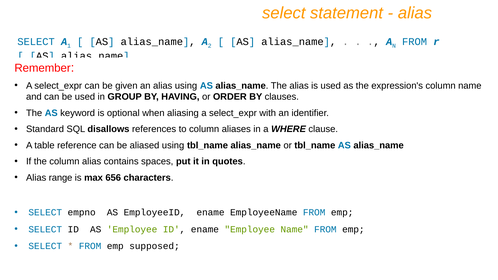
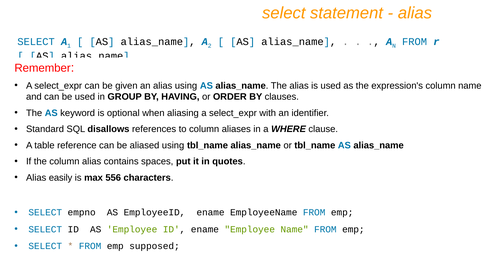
range: range -> easily
656: 656 -> 556
